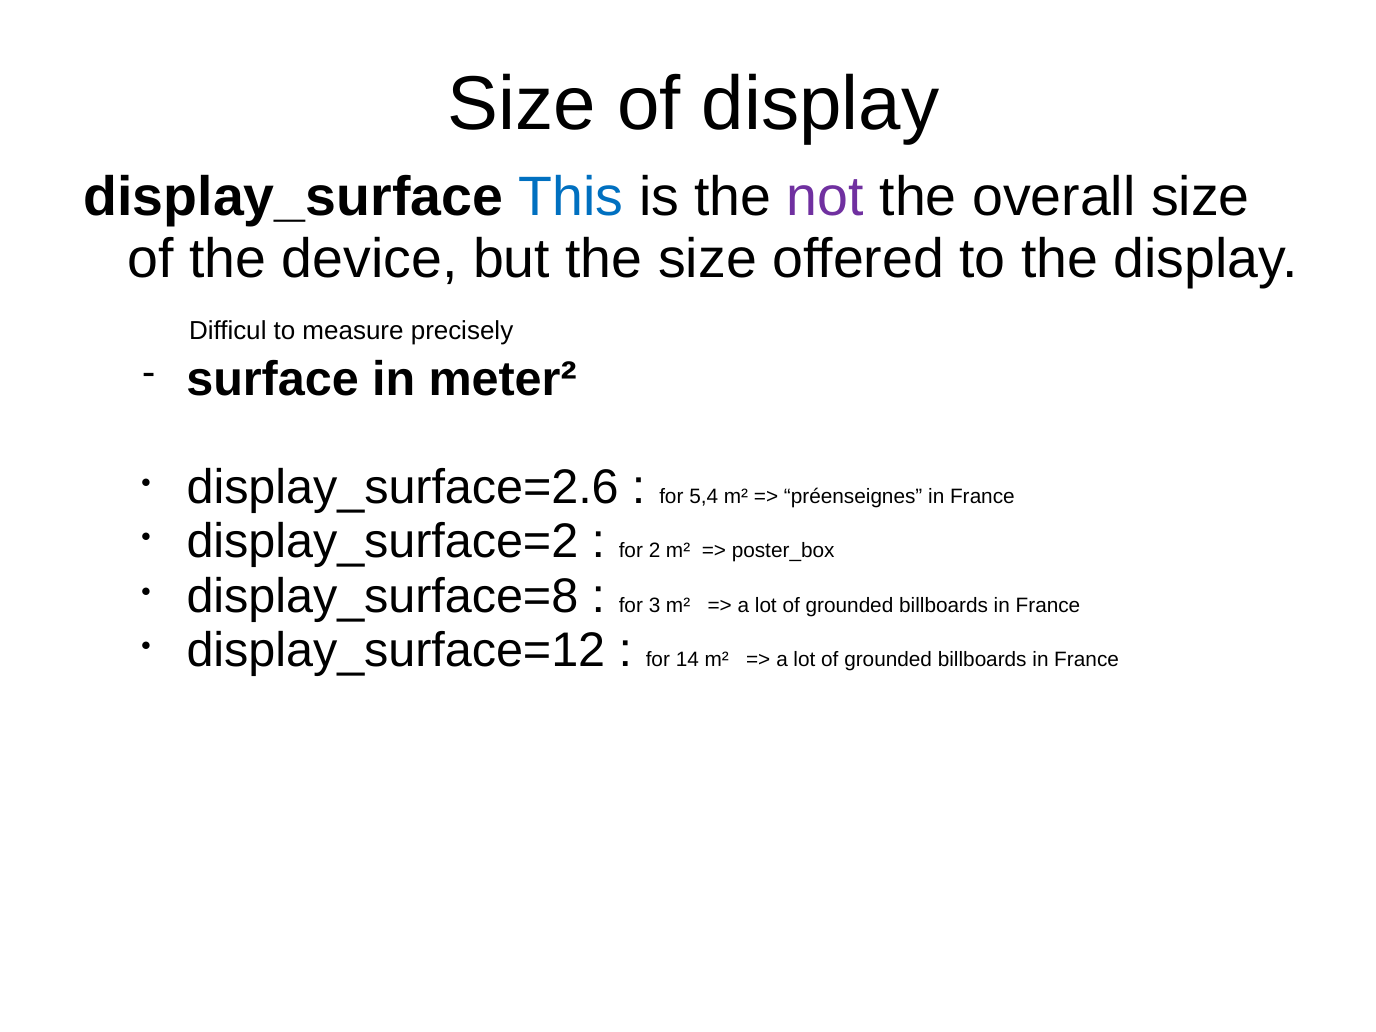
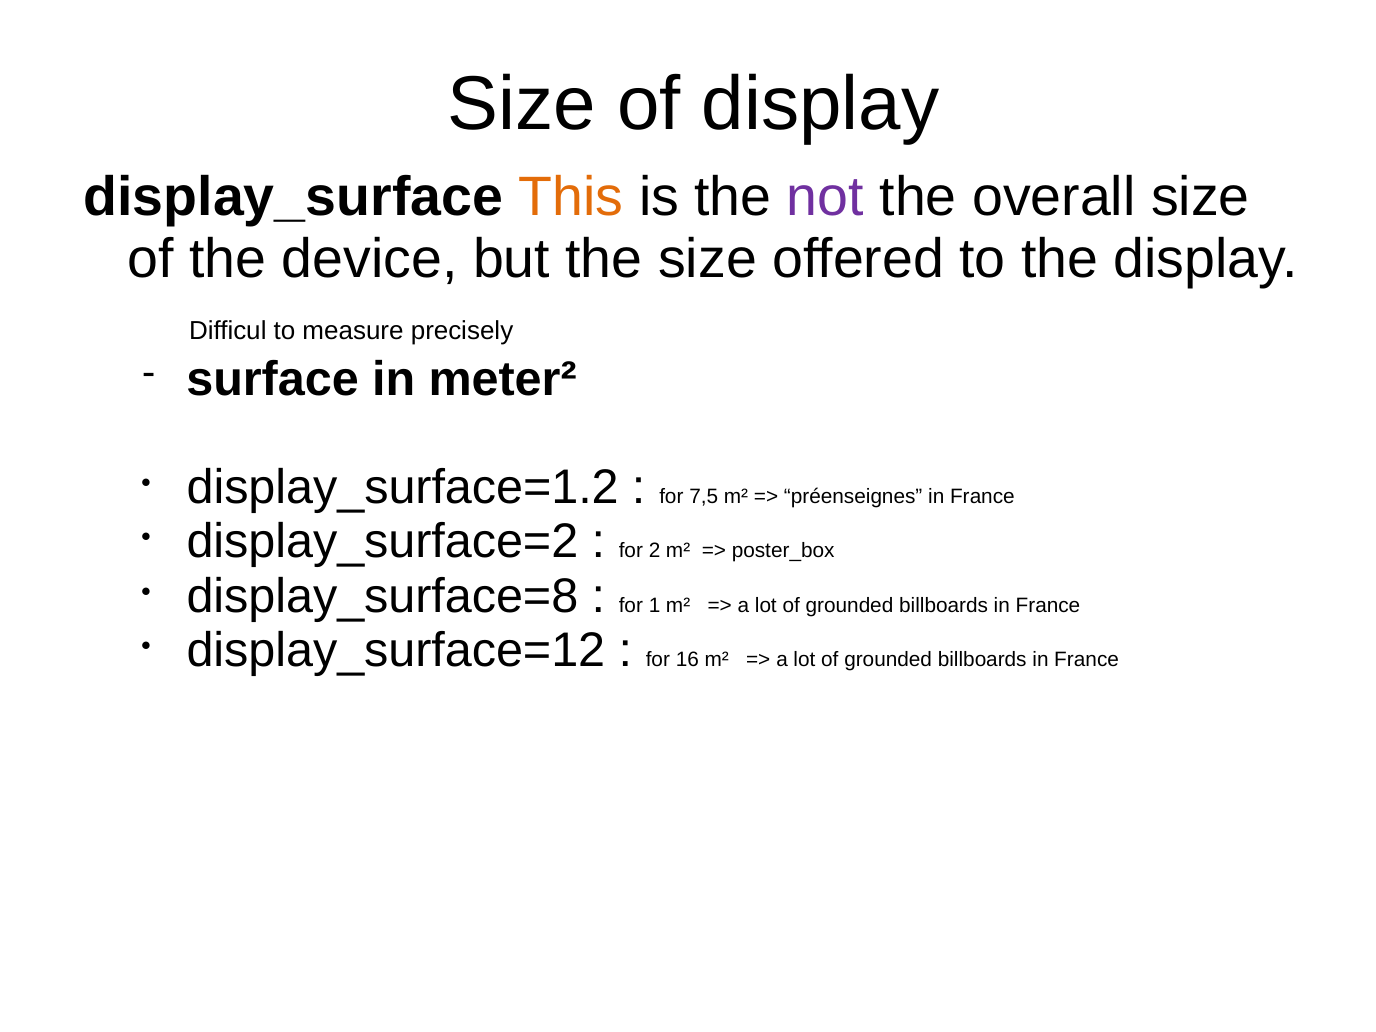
This colour: blue -> orange
display_surface=2.6: display_surface=2.6 -> display_surface=1.2
5,4: 5,4 -> 7,5
3: 3 -> 1
14: 14 -> 16
